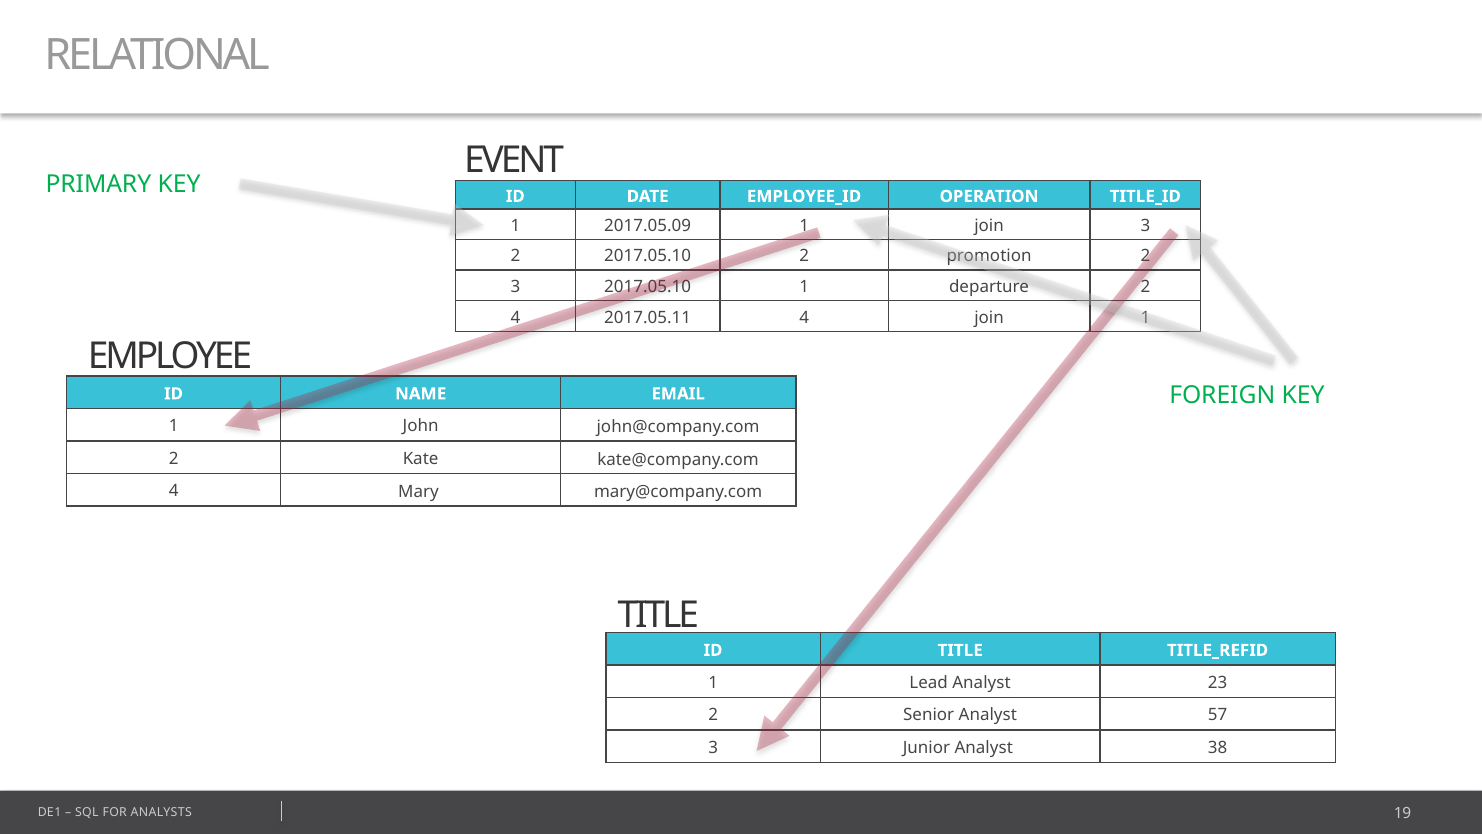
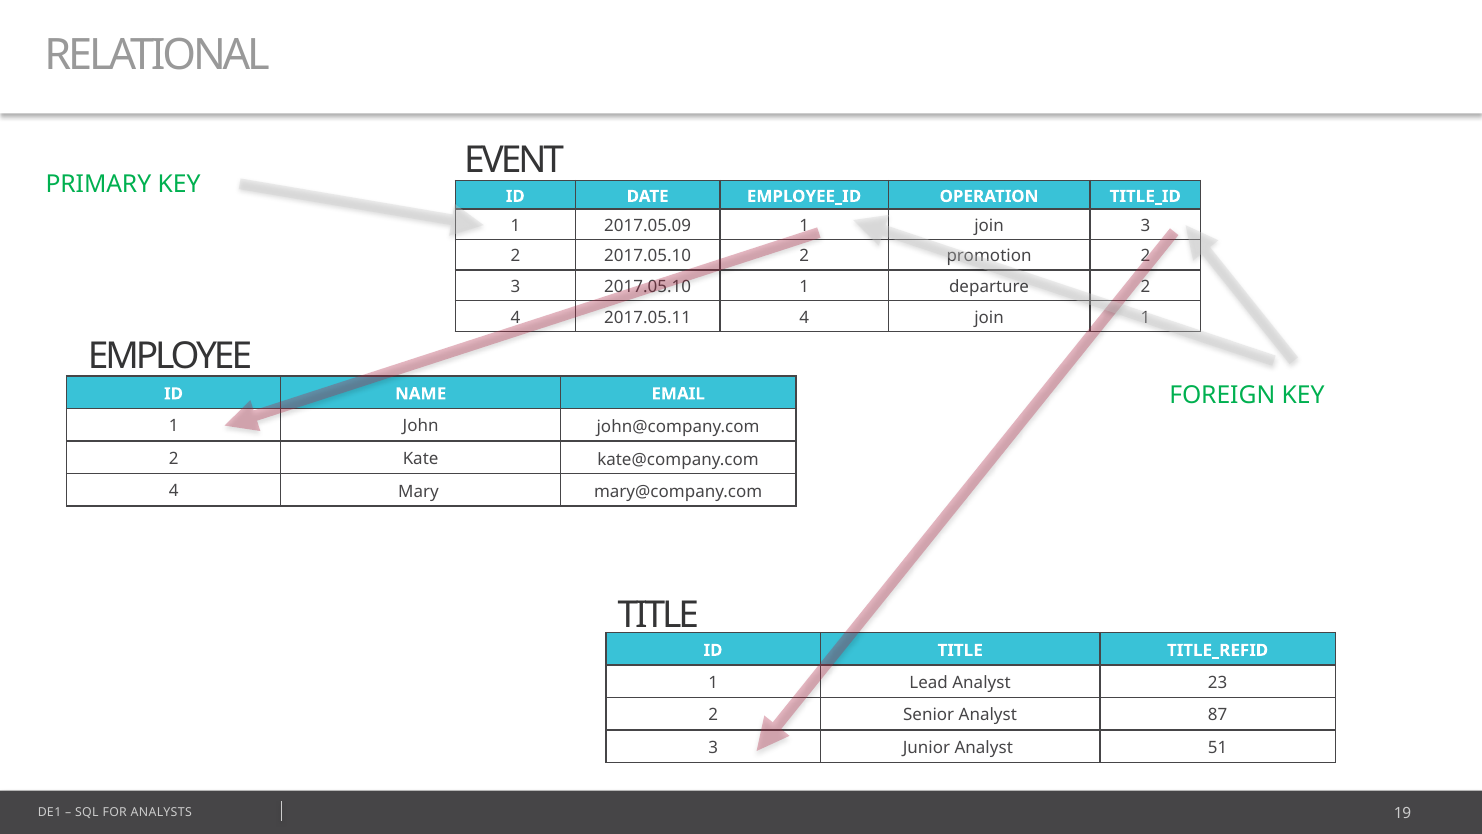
57: 57 -> 87
38: 38 -> 51
